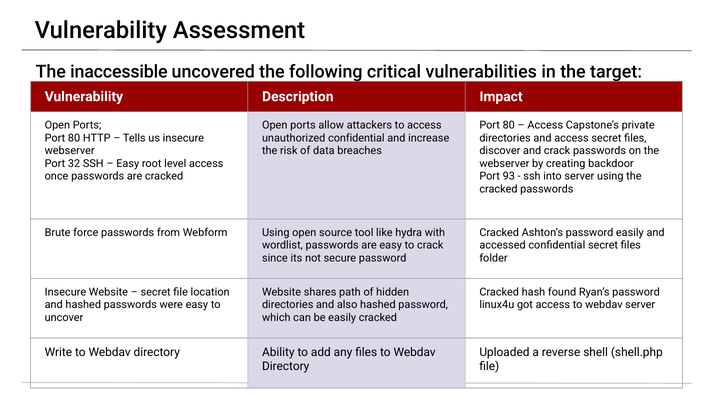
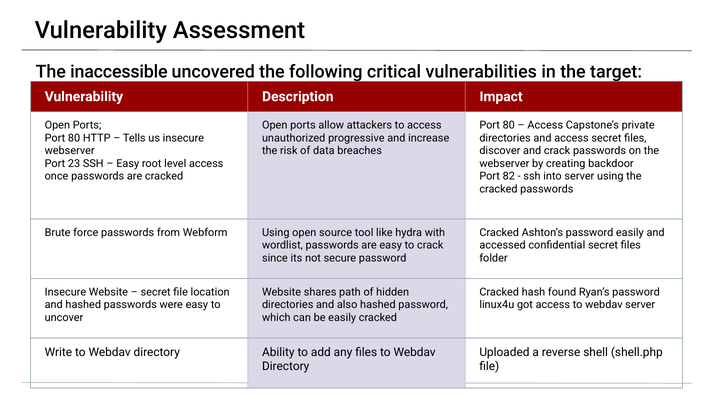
unauthorized confidential: confidential -> progressive
32: 32 -> 23
93: 93 -> 82
